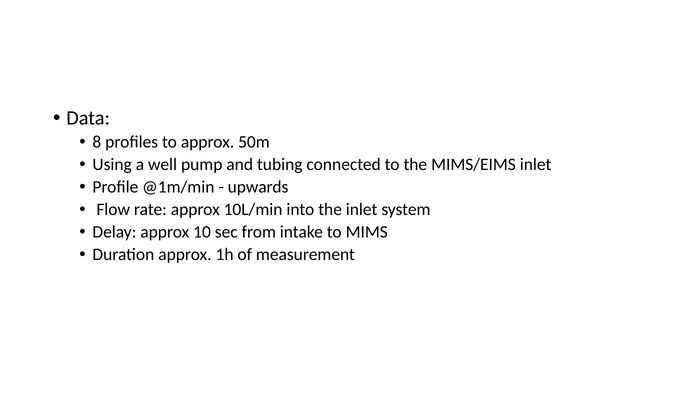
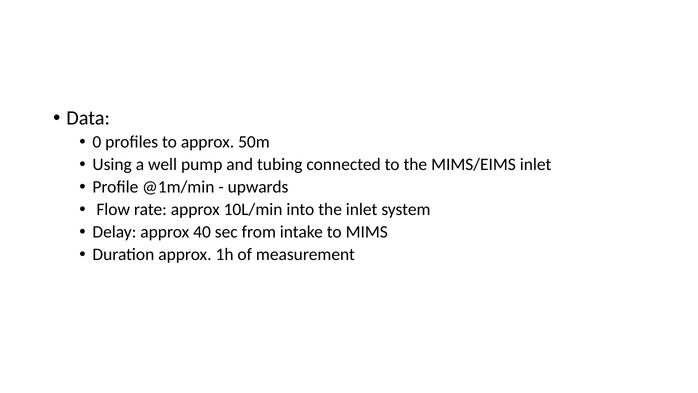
8: 8 -> 0
10: 10 -> 40
